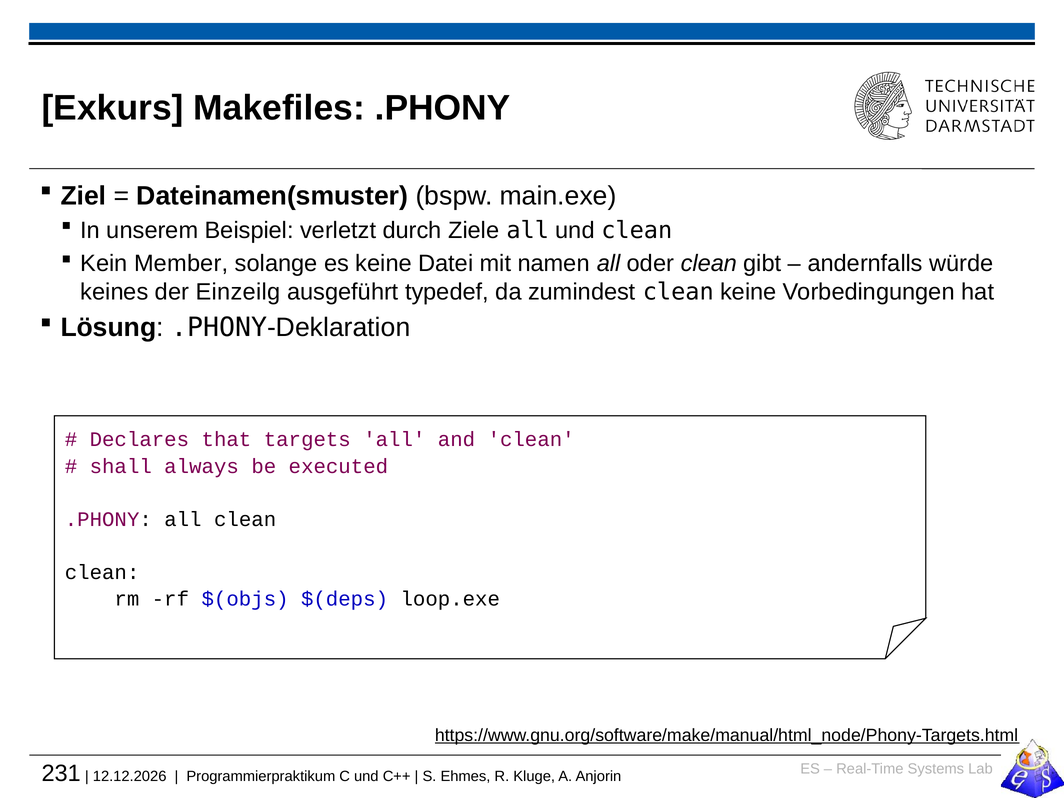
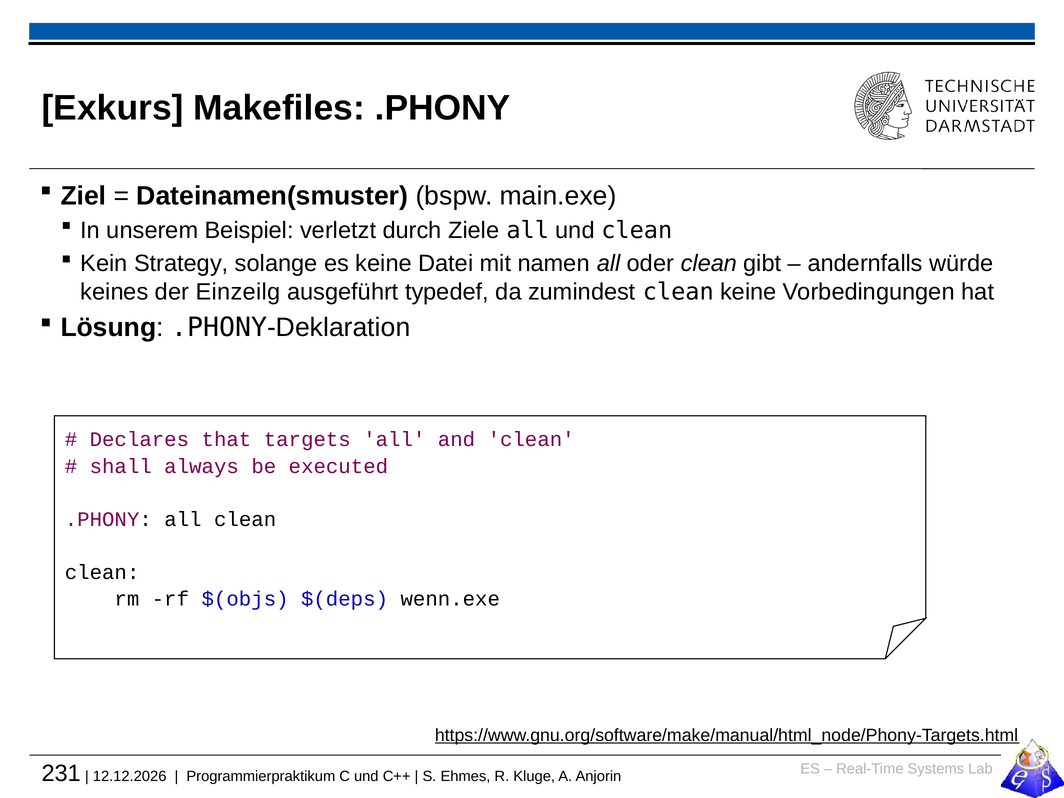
Member: Member -> Strategy
loop.exe: loop.exe -> wenn.exe
